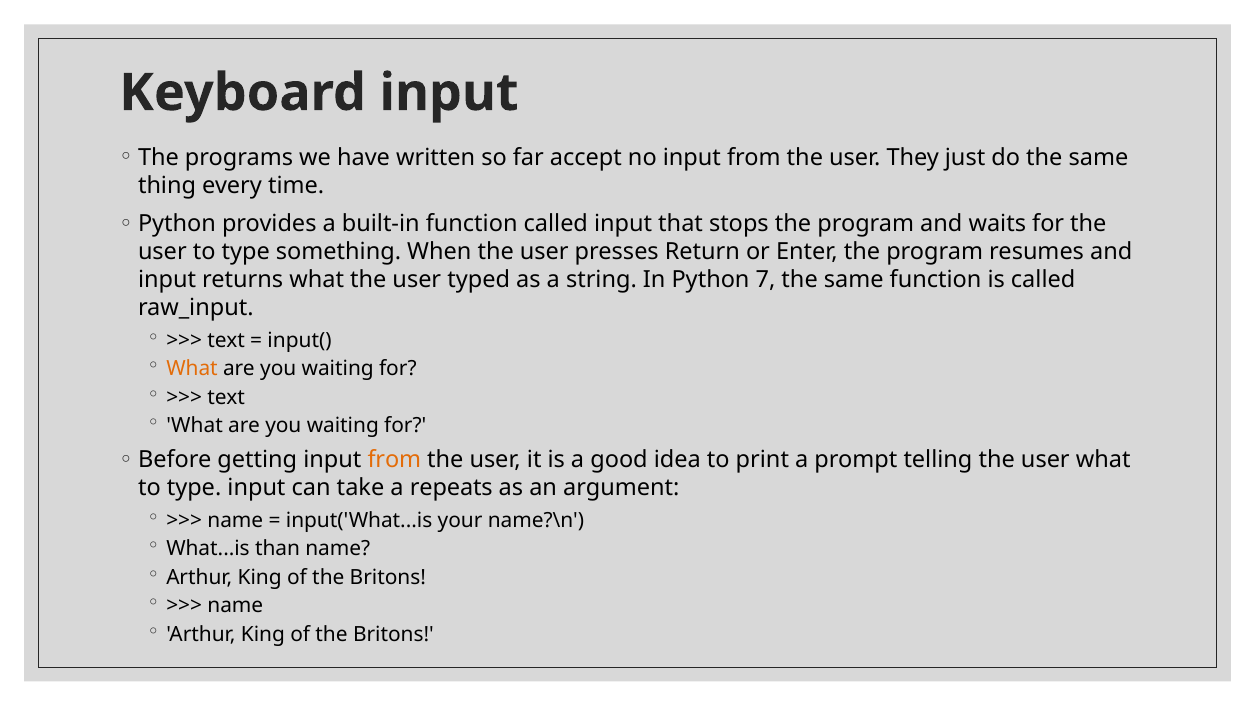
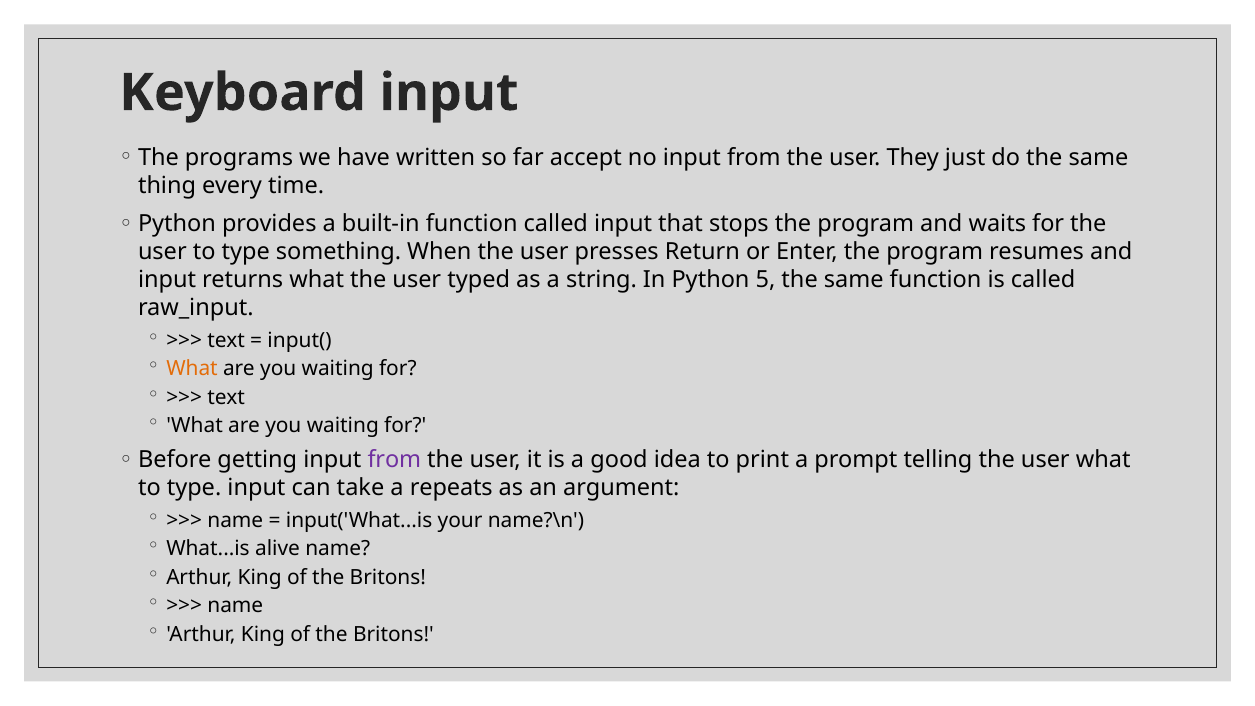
7: 7 -> 5
from at (394, 460) colour: orange -> purple
than: than -> alive
